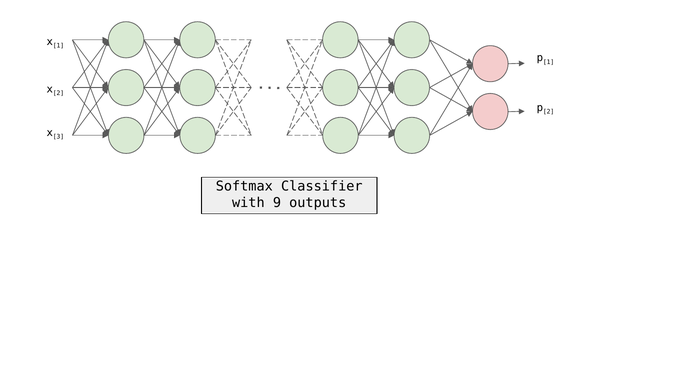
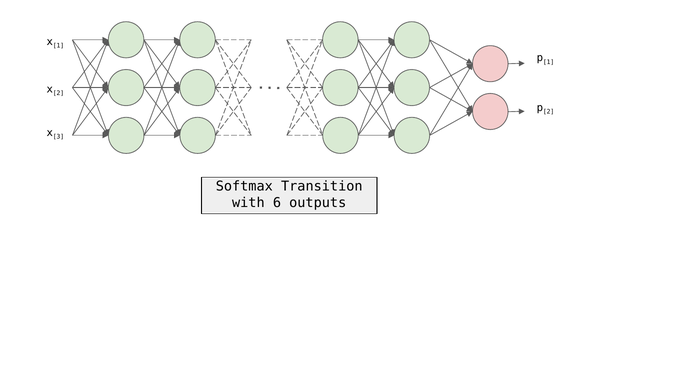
Classifier: Classifier -> Transition
9: 9 -> 6
